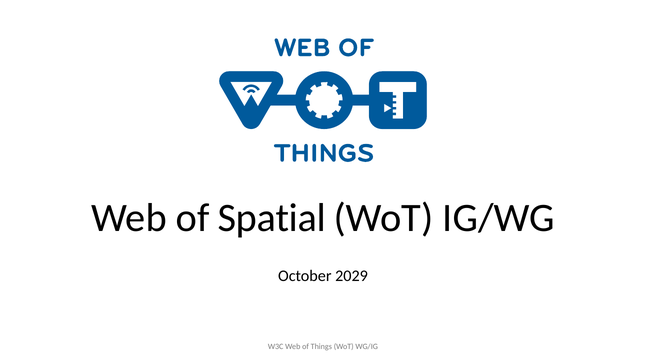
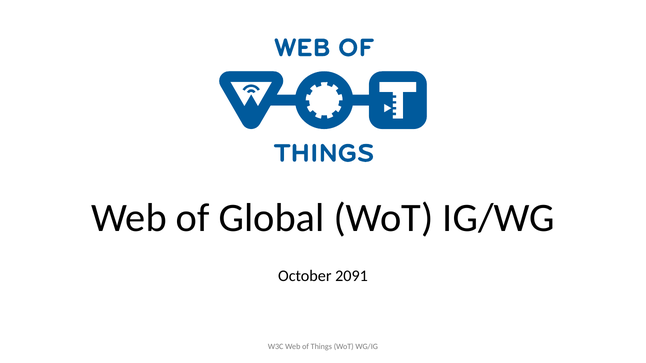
Spatial: Spatial -> Global
2029: 2029 -> 2091
